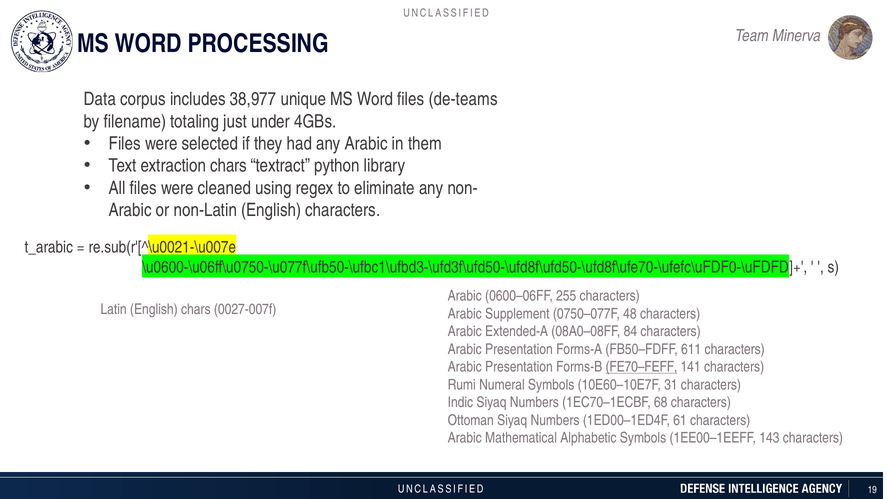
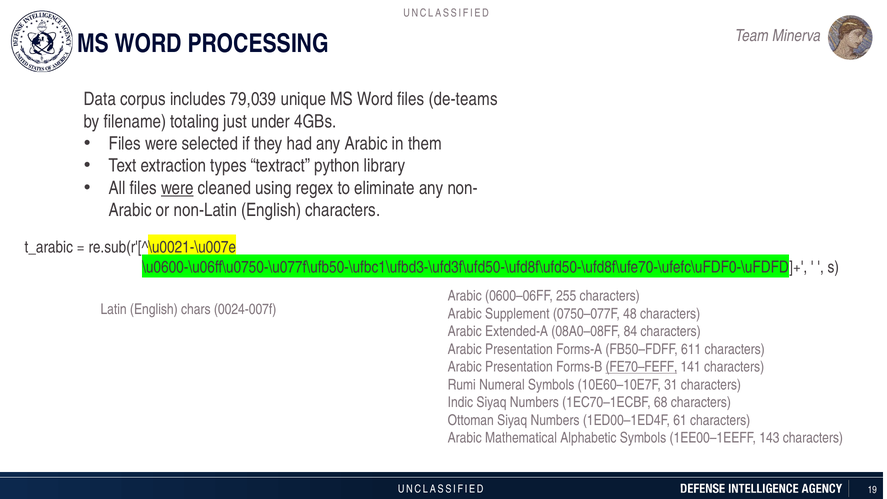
38,977: 38,977 -> 79,039
extraction chars: chars -> types
were at (177, 188) underline: none -> present
0027-007f: 0027-007f -> 0024-007f
